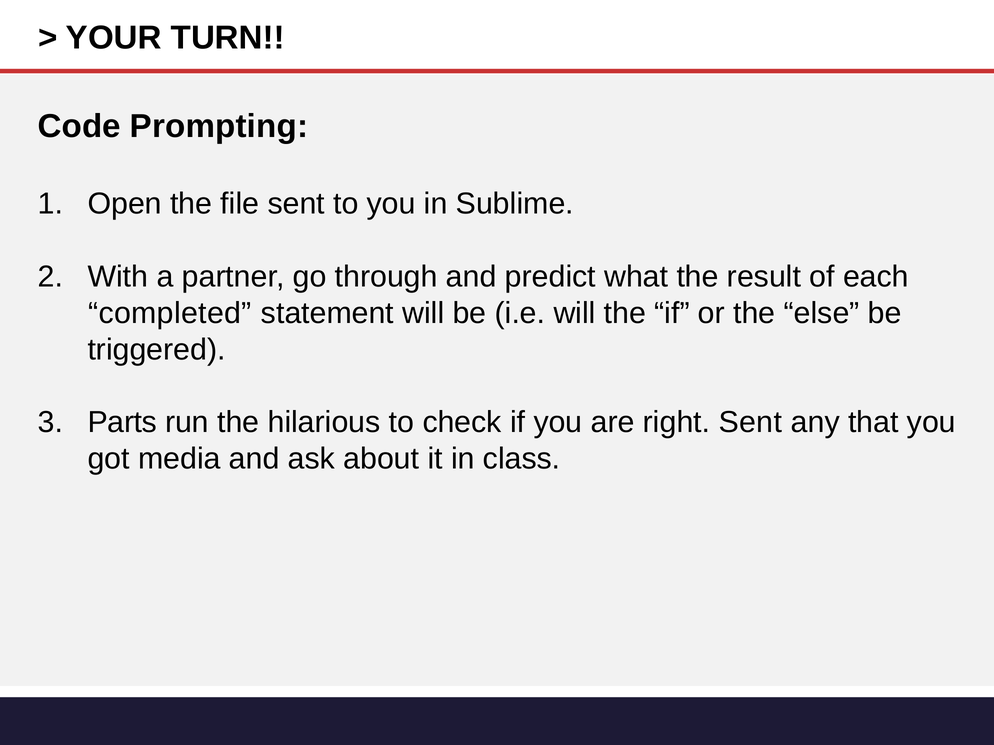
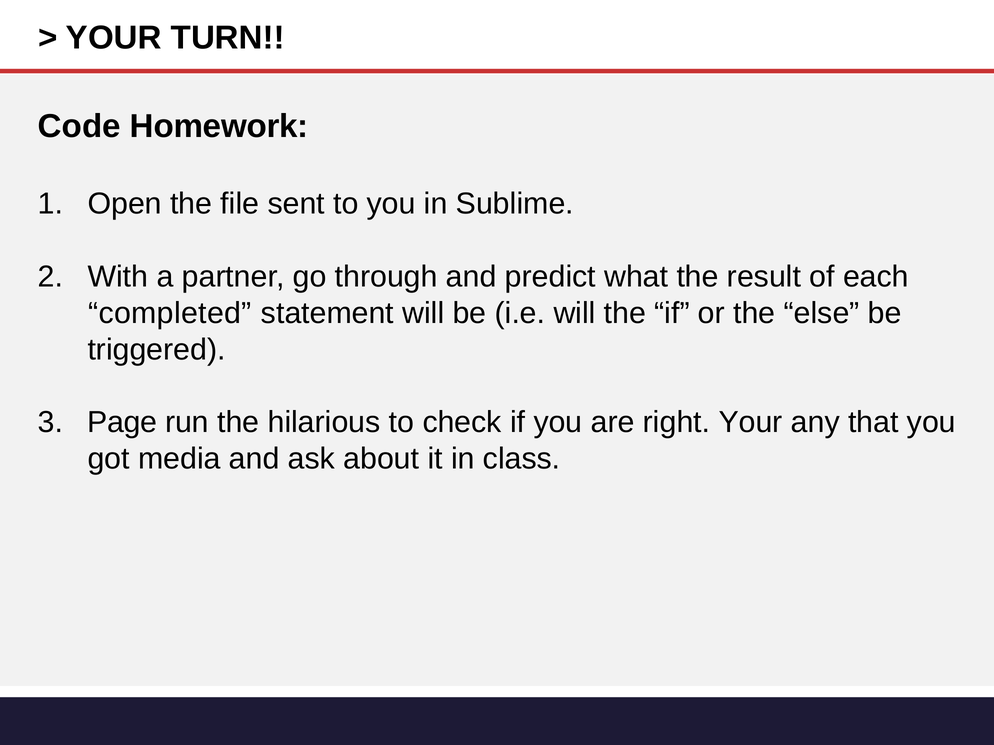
Prompting: Prompting -> Homework
Parts: Parts -> Page
right Sent: Sent -> Your
